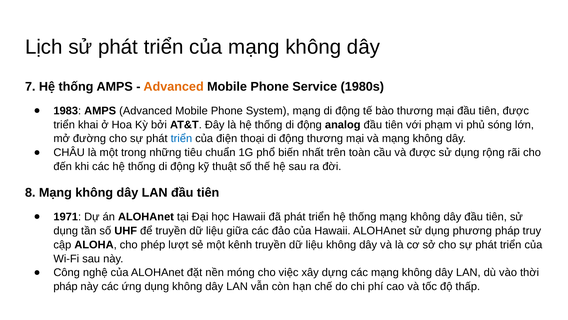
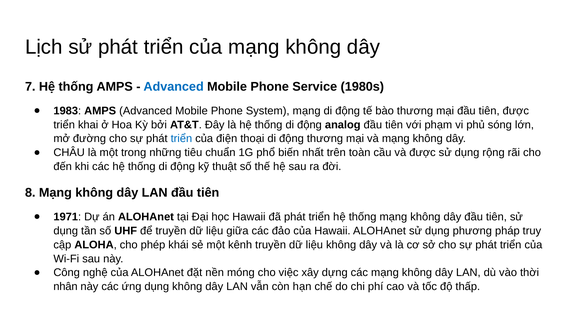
Advanced at (174, 86) colour: orange -> blue
lượt: lượt -> khái
pháp at (65, 286): pháp -> nhân
